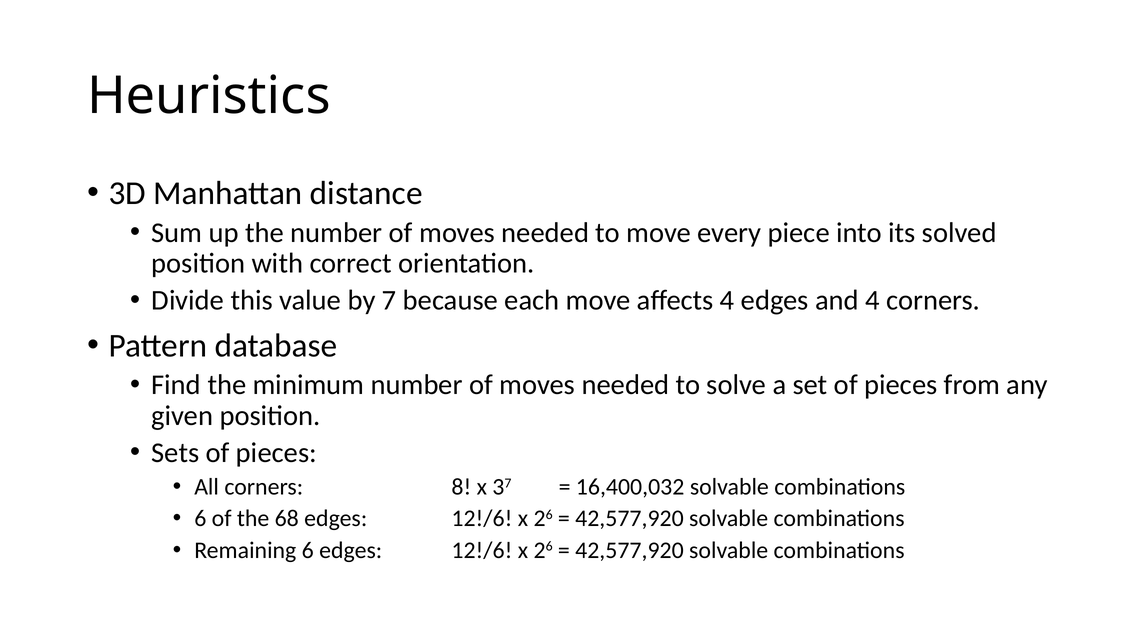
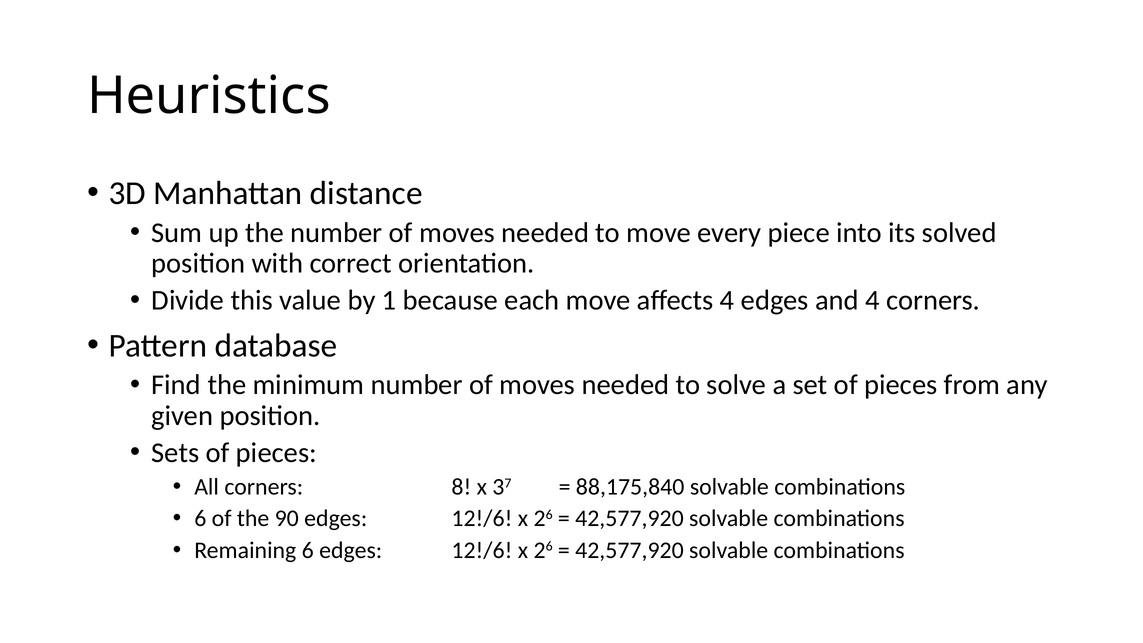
7: 7 -> 1
16,400,032: 16,400,032 -> 88,175,840
68: 68 -> 90
